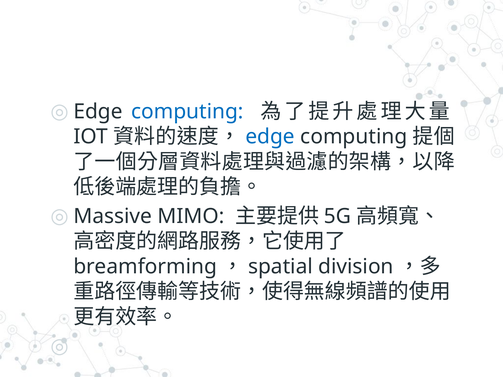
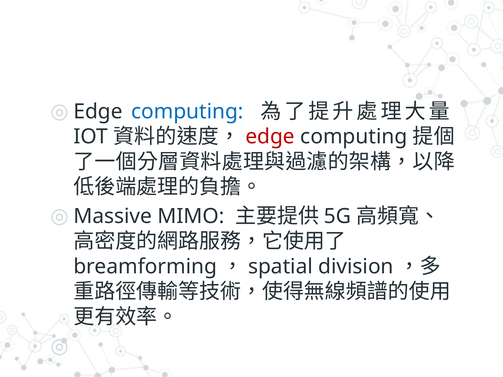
edge at (270, 137) colour: blue -> red
